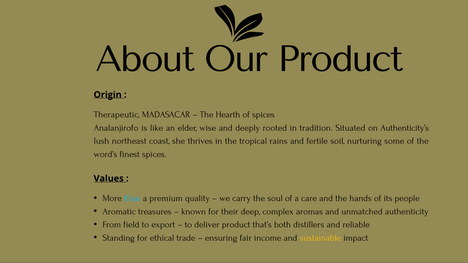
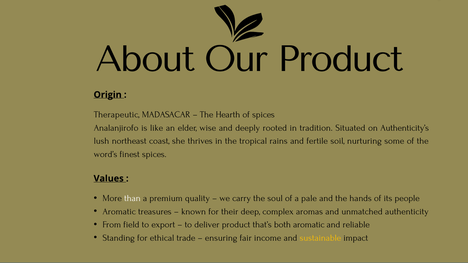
than colour: light blue -> white
care: care -> pale
both distillers: distillers -> aromatic
